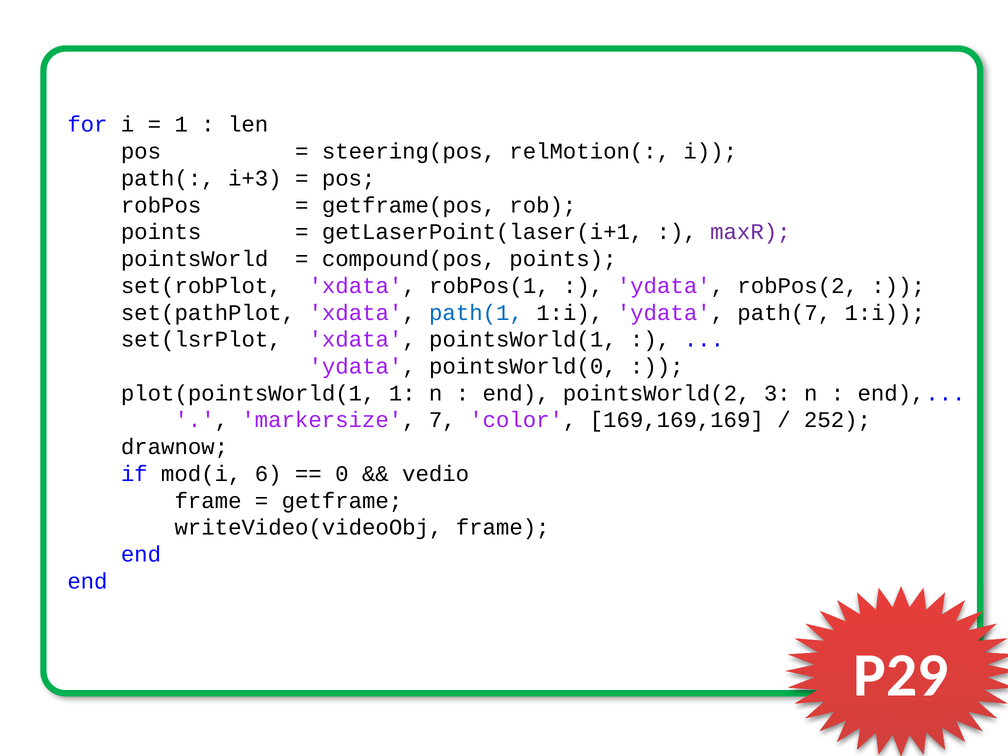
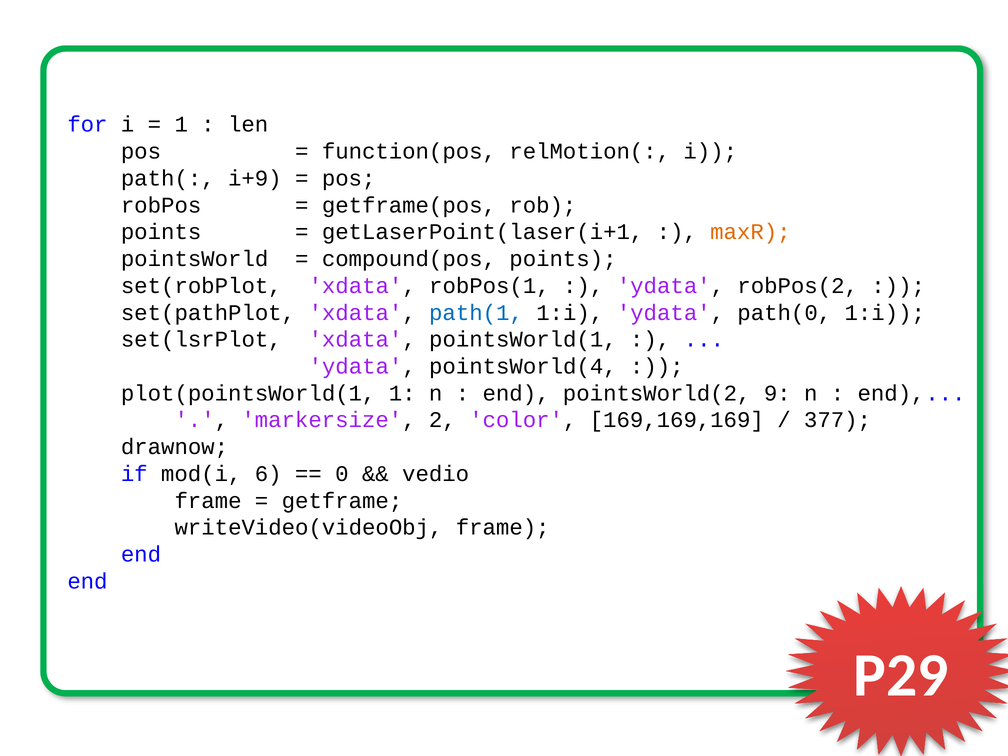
steering(pos: steering(pos -> function(pos
i+3: i+3 -> i+9
maxR colour: purple -> orange
path(7: path(7 -> path(0
pointsWorld(0: pointsWorld(0 -> pointsWorld(4
3: 3 -> 9
7: 7 -> 2
252: 252 -> 377
